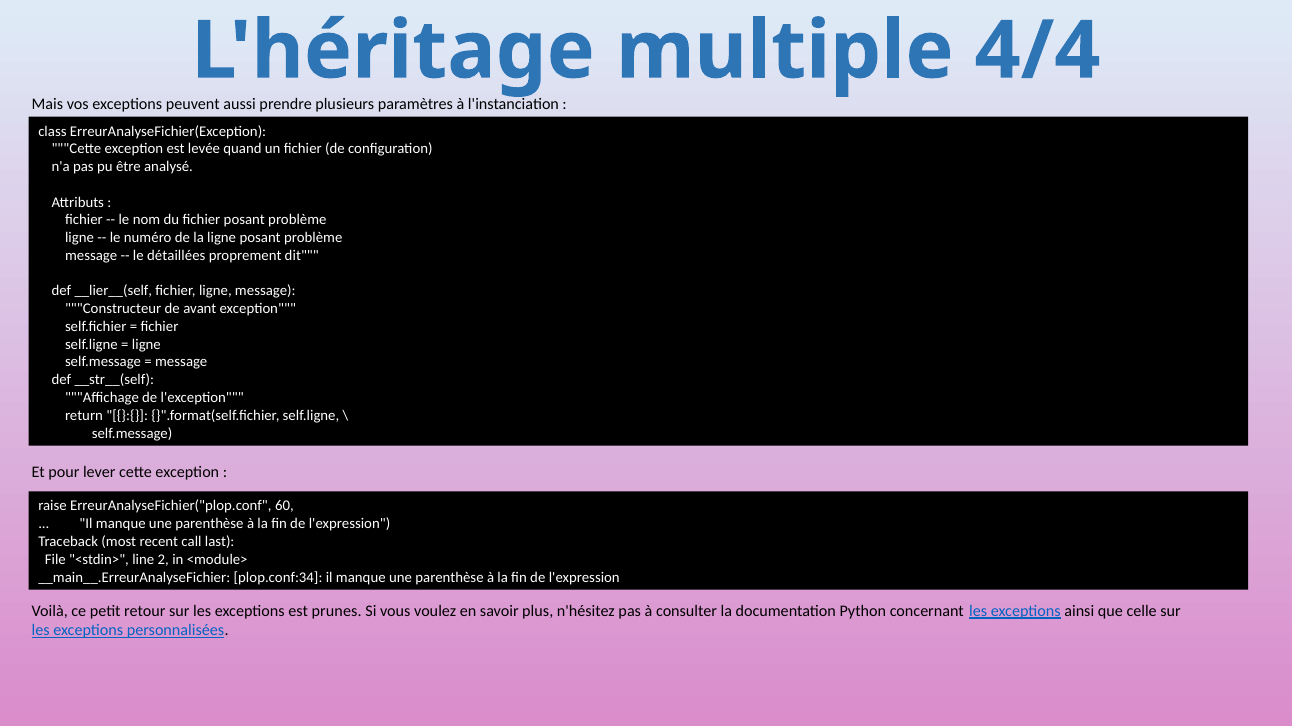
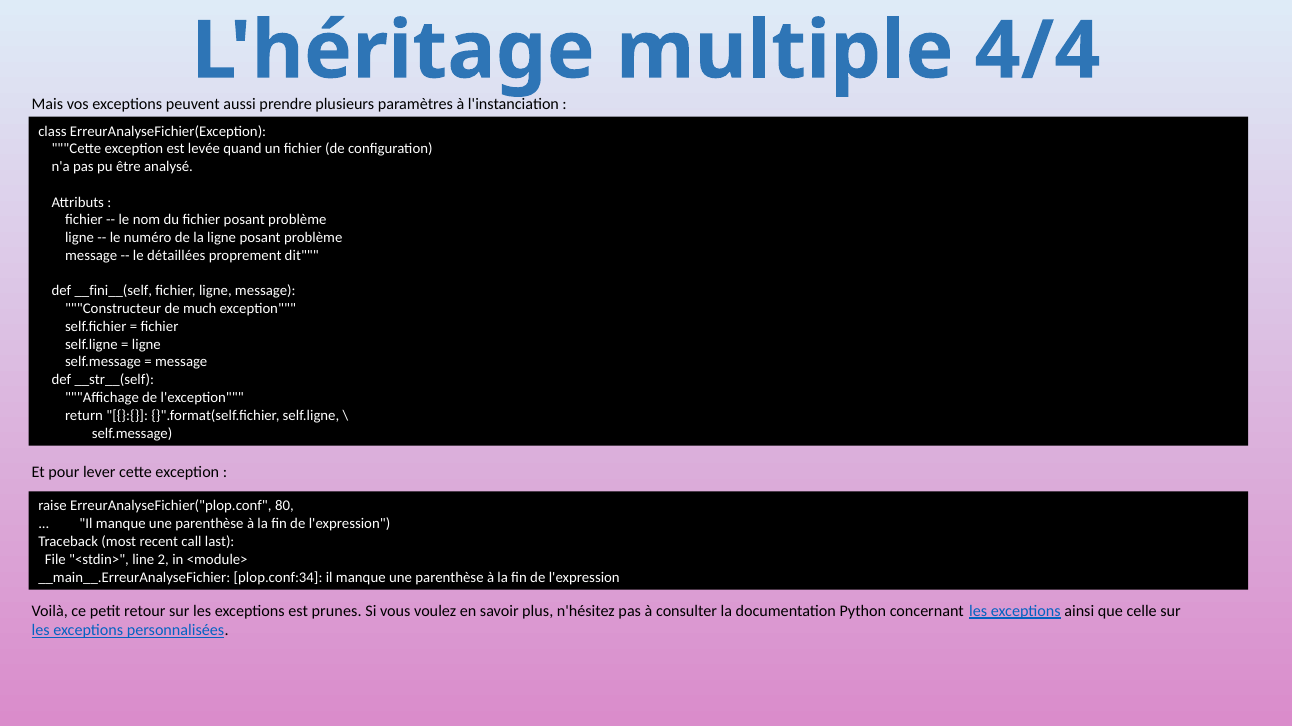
__lier__(self: __lier__(self -> __fini__(self
avant: avant -> much
60: 60 -> 80
